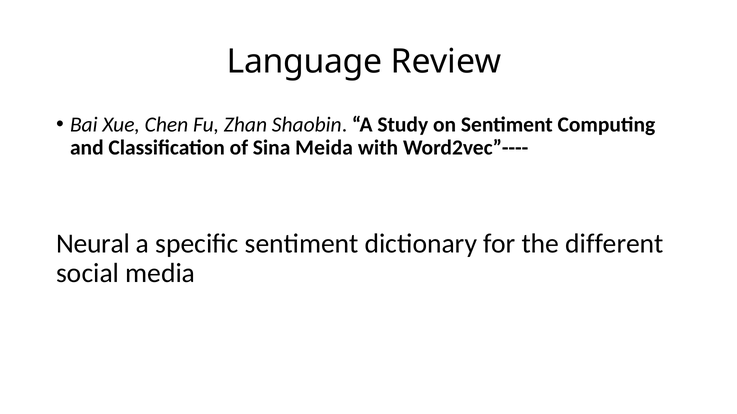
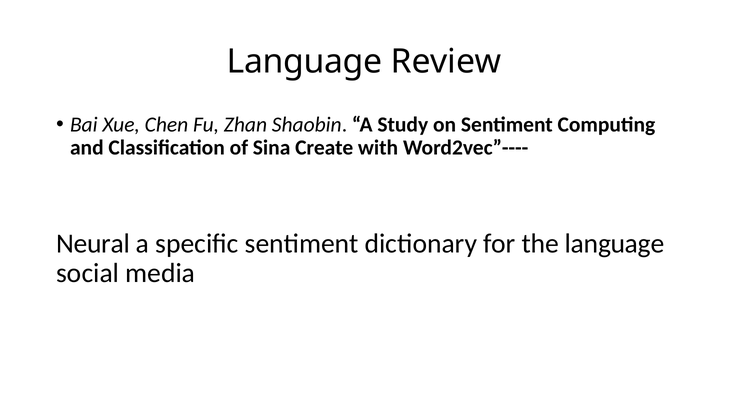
Meida: Meida -> Create
the different: different -> language
